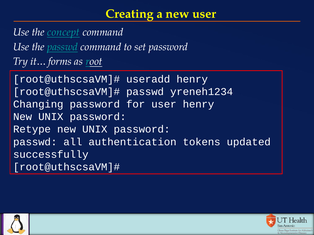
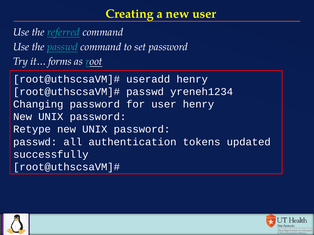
concept: concept -> referred
